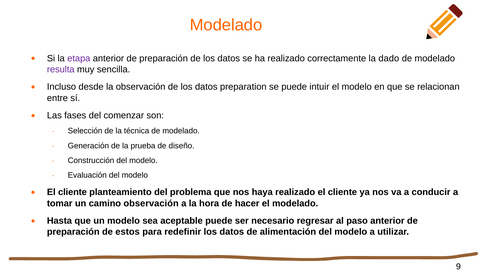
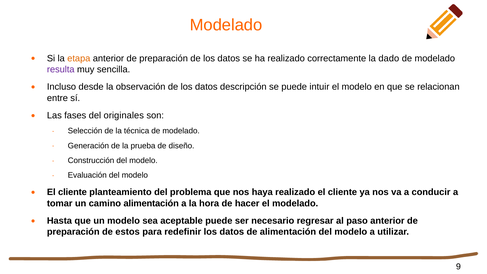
etapa colour: purple -> orange
preparation: preparation -> descripción
comenzar: comenzar -> originales
camino observación: observación -> alimentación
